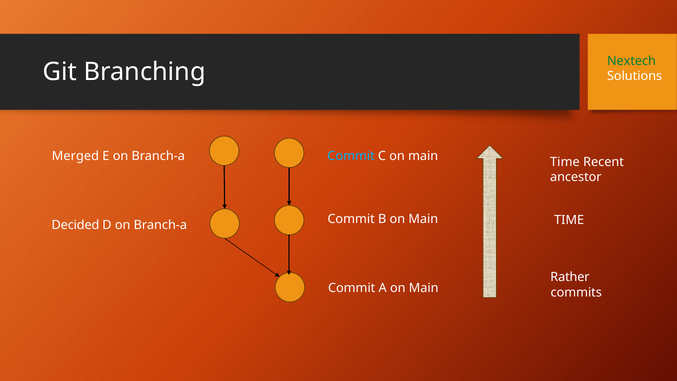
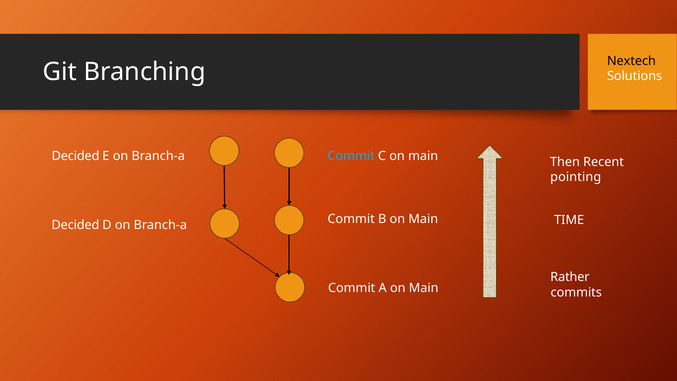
Nextech colour: green -> black
Merged at (75, 156): Merged -> Decided
Time at (565, 162): Time -> Then
ancestor: ancestor -> pointing
